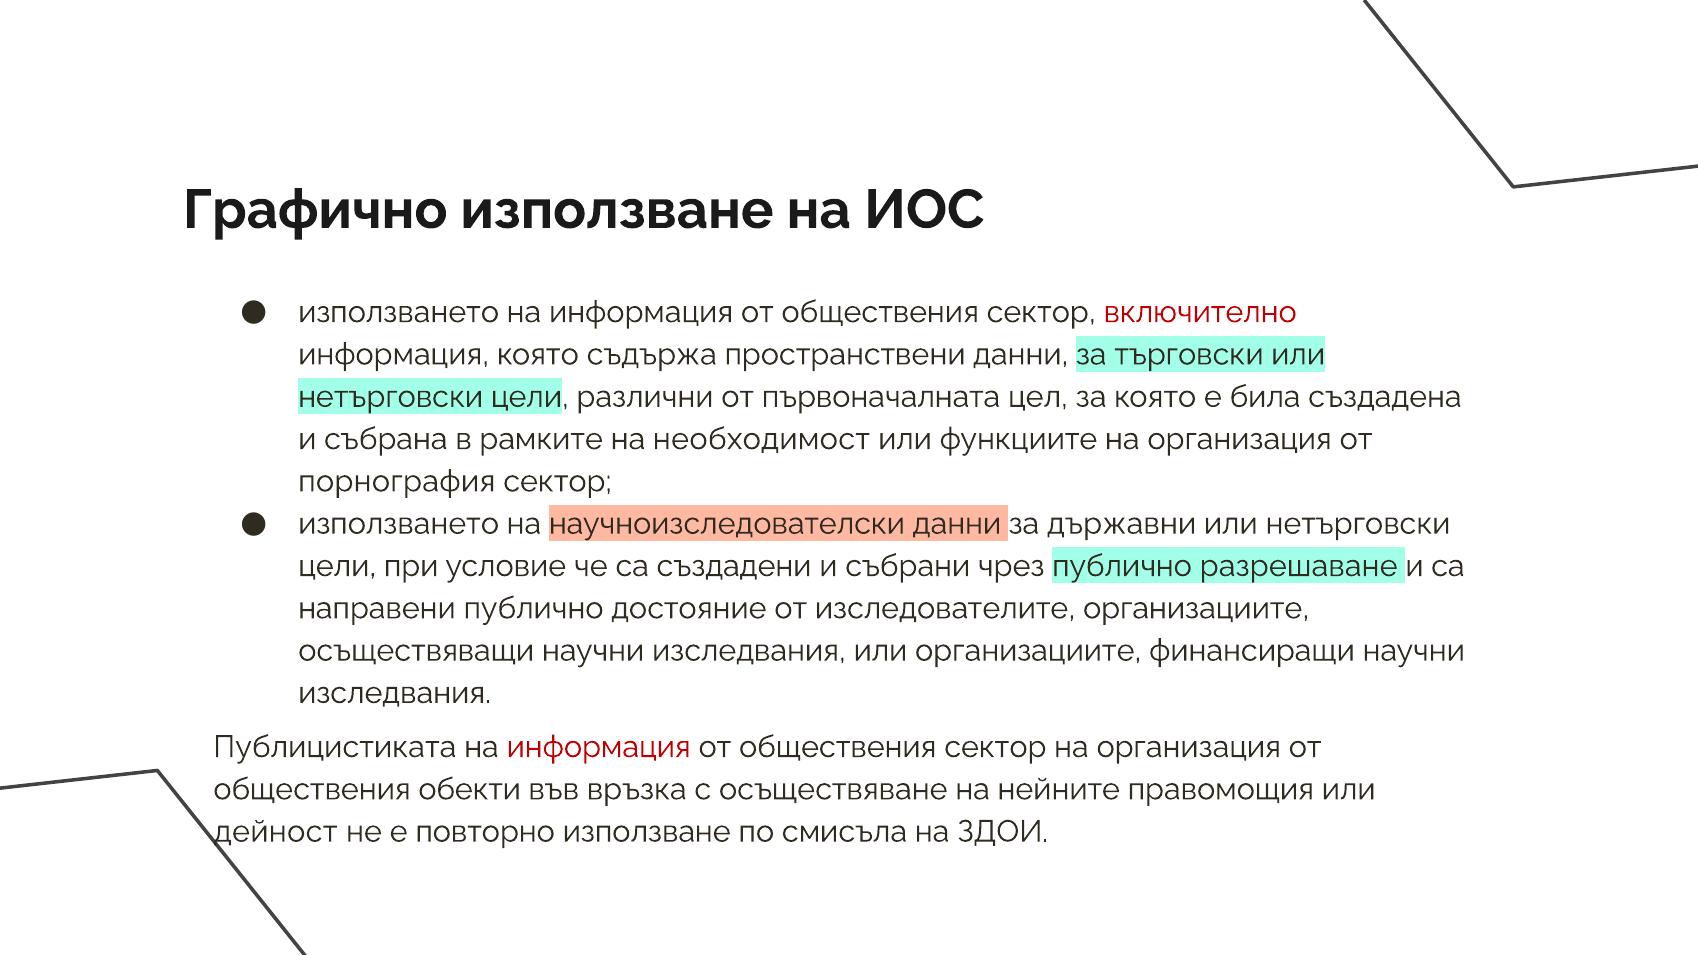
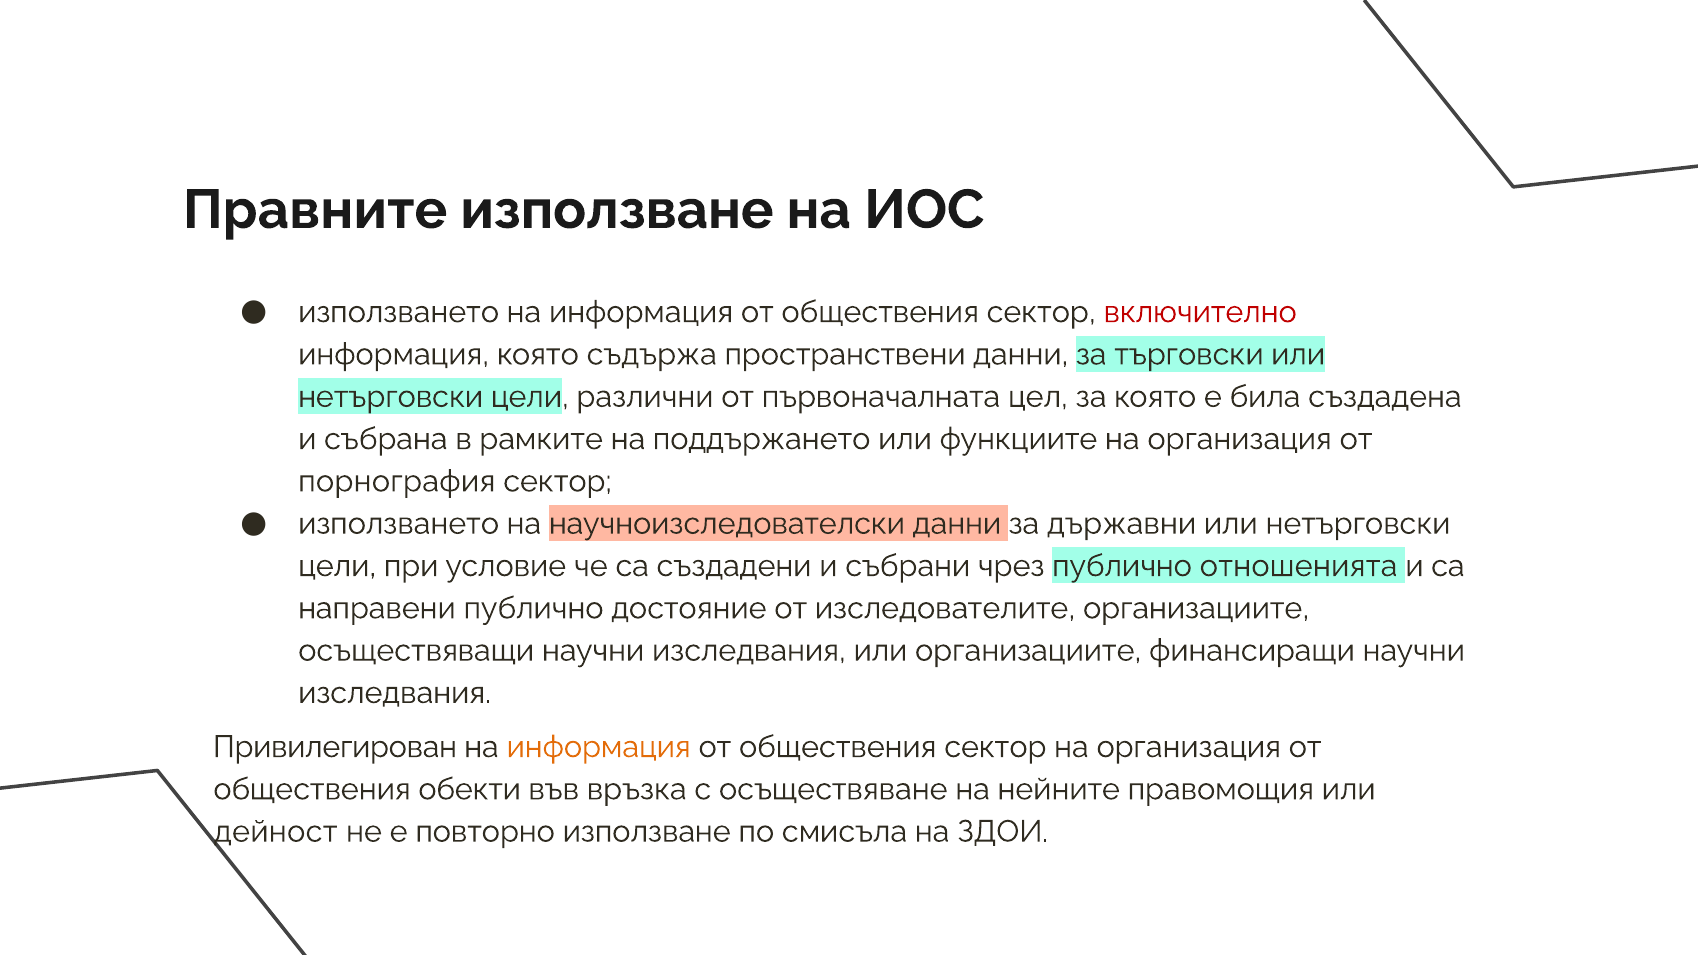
Графично: Графично -> Правните
необходимост: необходимост -> поддържането
разрешаване: разрешаване -> отношенията
Публицистиката: Публицистиката -> Привилегирован
информация at (599, 747) colour: red -> orange
